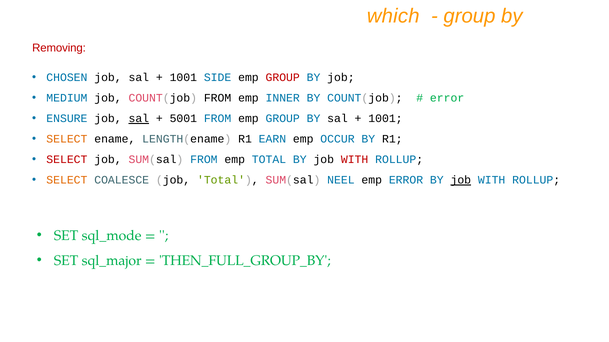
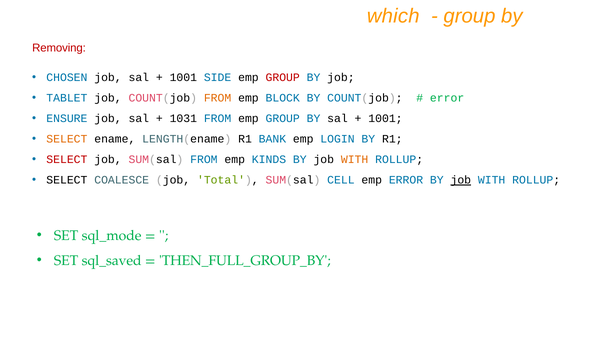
MEDIUM: MEDIUM -> TABLET
FROM at (218, 98) colour: black -> orange
INNER: INNER -> BLOCK
sal at (139, 119) underline: present -> none
5001: 5001 -> 1031
EARN: EARN -> BANK
OCCUR: OCCUR -> LOGIN
emp TOTAL: TOTAL -> KINDS
WITH at (355, 160) colour: red -> orange
SELECT at (67, 180) colour: orange -> black
NEEL: NEEL -> CELL
sql_major: sql_major -> sql_saved
